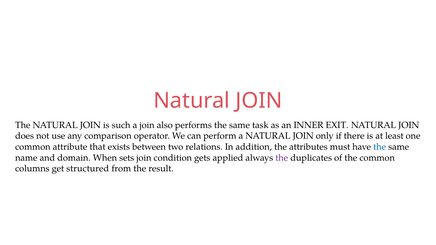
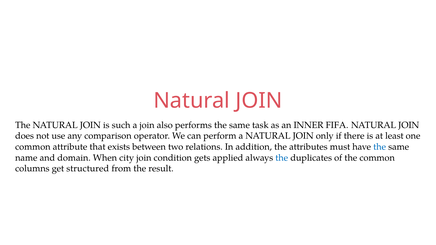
EXIT: EXIT -> FIFA
sets: sets -> city
the at (282, 158) colour: purple -> blue
